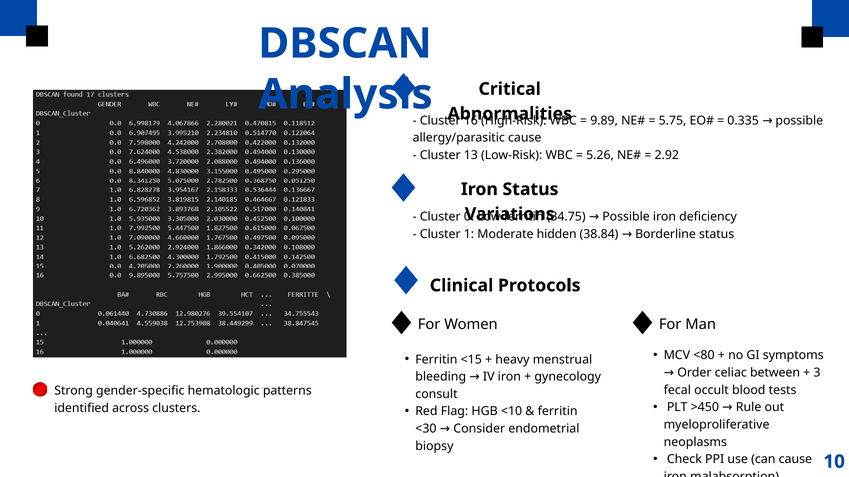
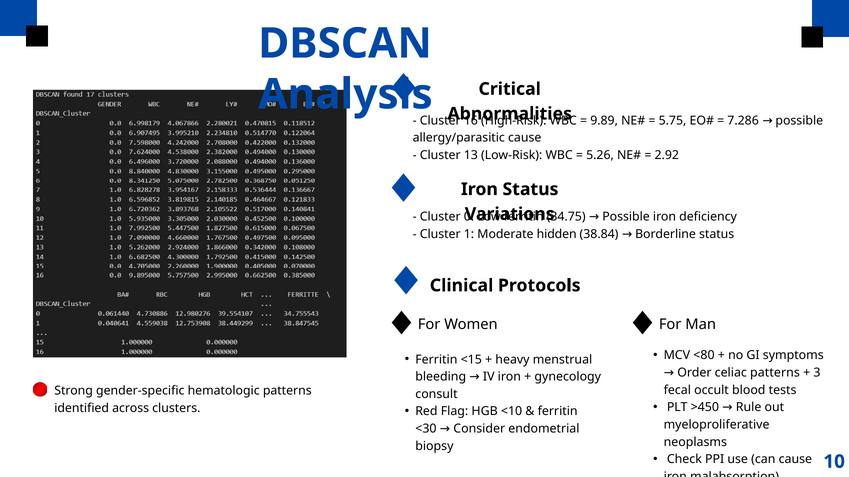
0.335: 0.335 -> 7.286
celiac between: between -> patterns
